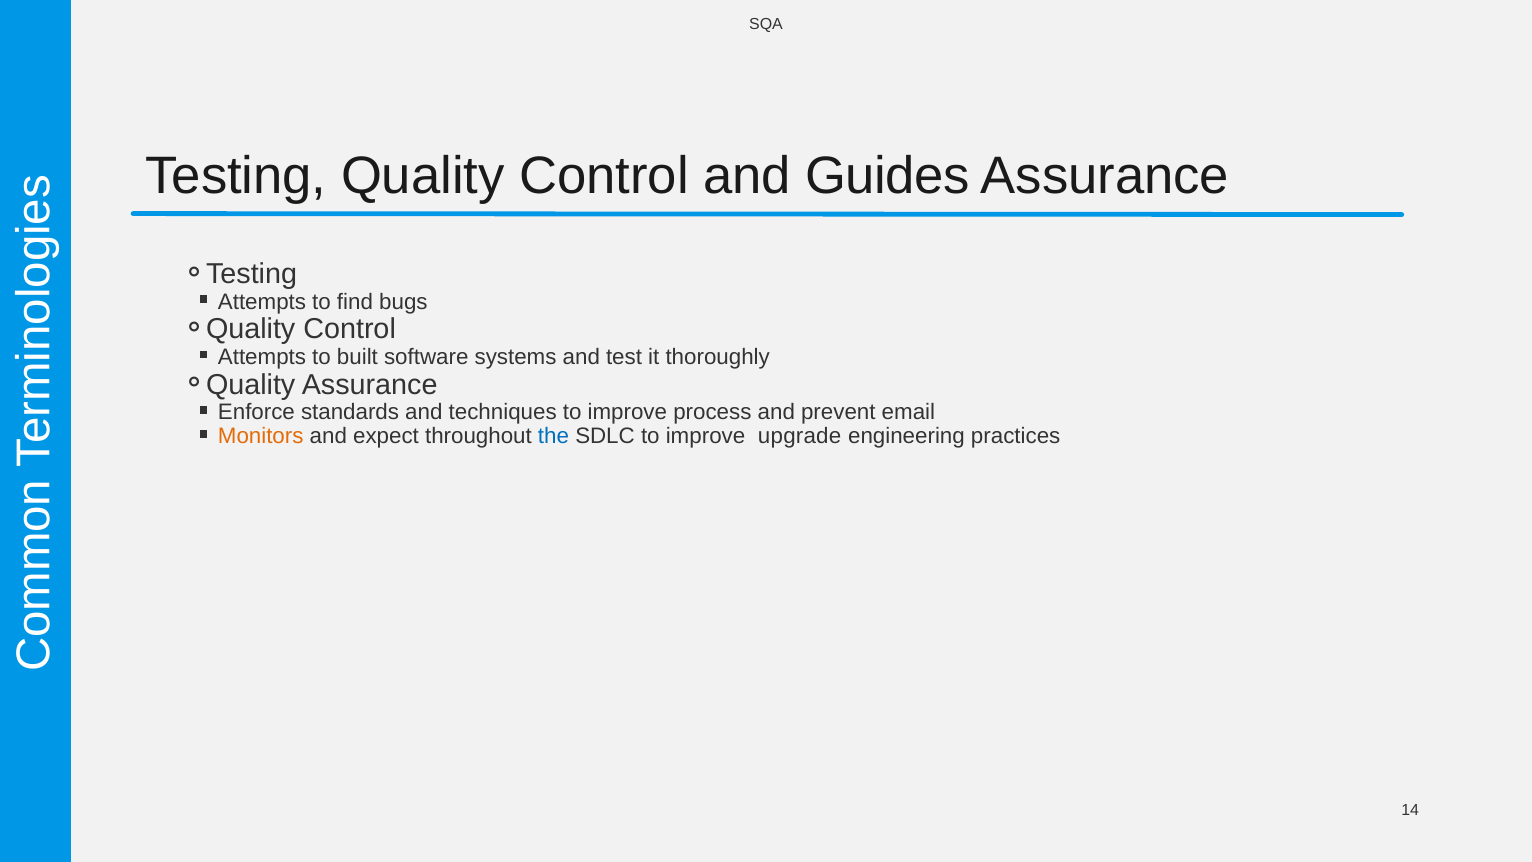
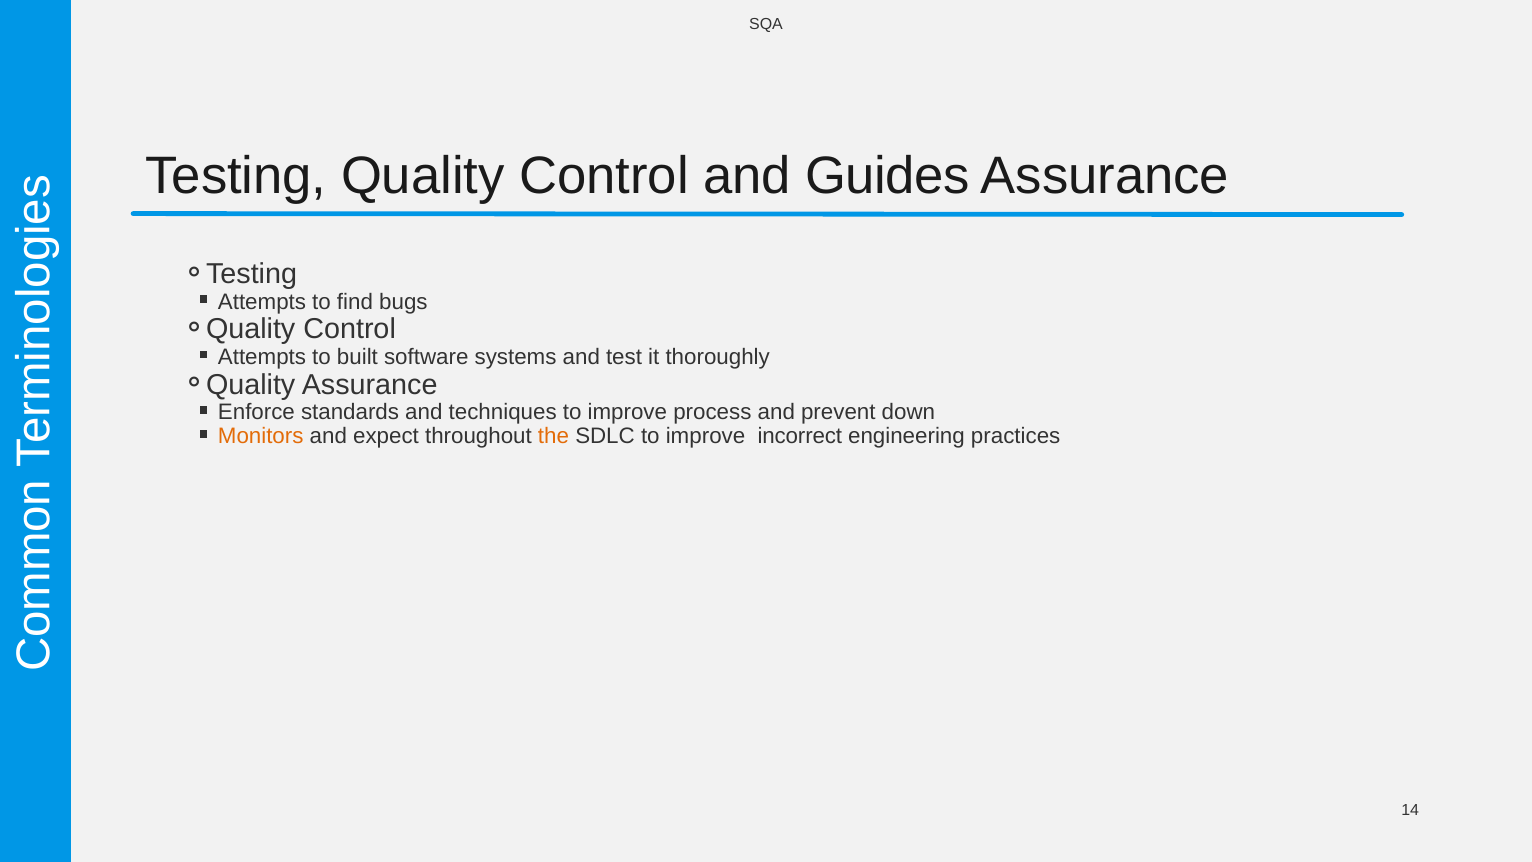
email: email -> down
the colour: blue -> orange
upgrade: upgrade -> incorrect
